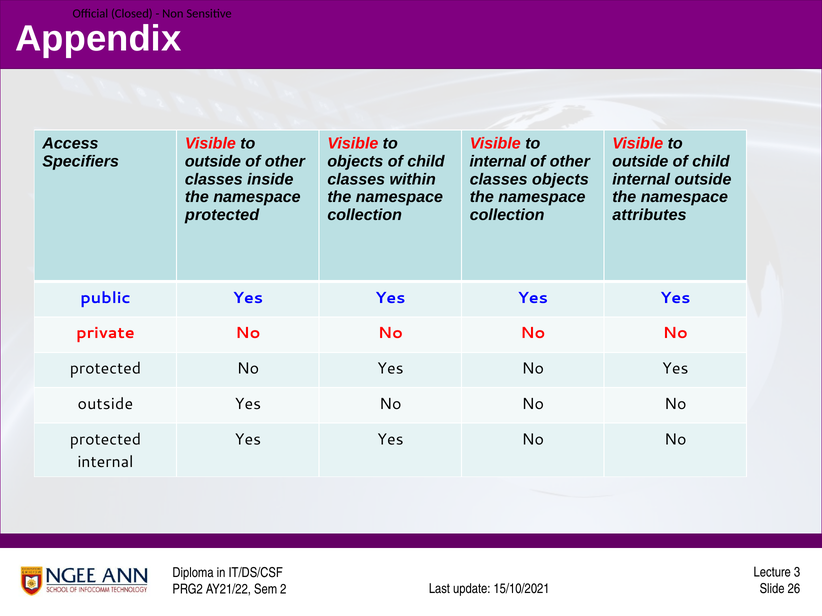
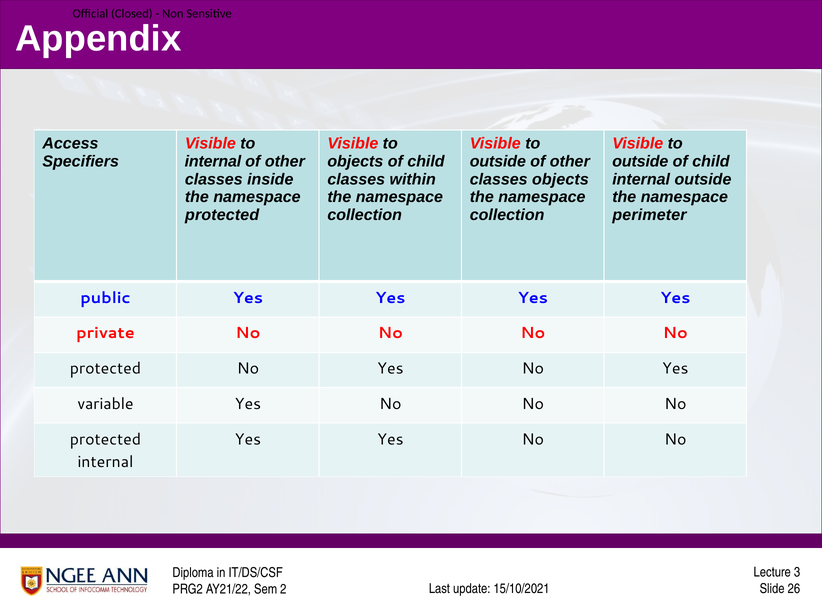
outside at (213, 161): outside -> internal
internal at (498, 161): internal -> outside
attributes: attributes -> perimeter
outside at (105, 404): outside -> variable
